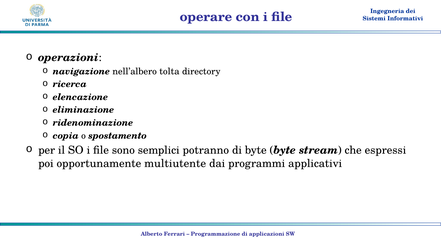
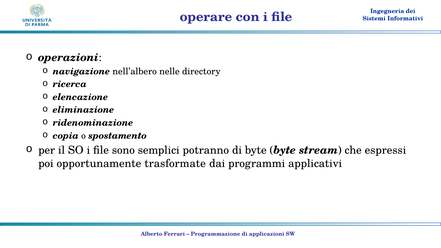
tolta: tolta -> nelle
multiutente: multiutente -> trasformate
